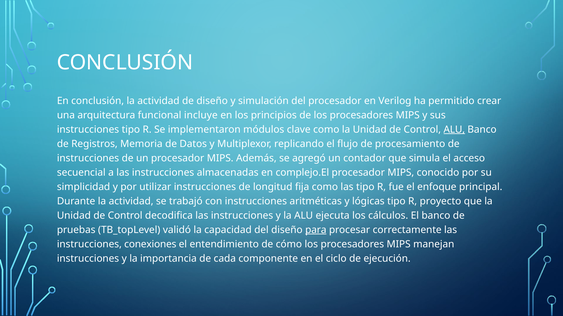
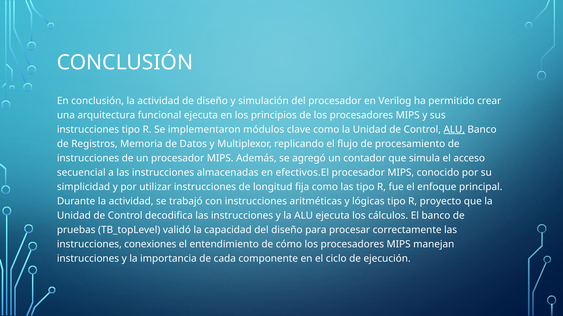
funcional incluye: incluye -> ejecuta
complejo.El: complejo.El -> efectivos.El
para underline: present -> none
